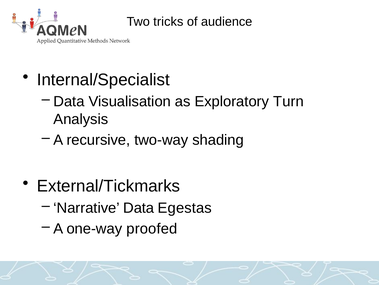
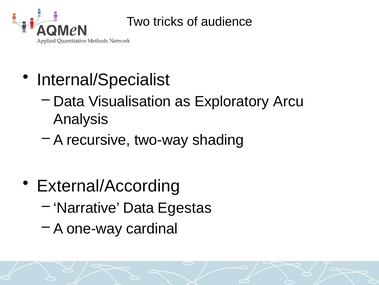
Turn: Turn -> Arcu
External/Tickmarks: External/Tickmarks -> External/According
proofed: proofed -> cardinal
